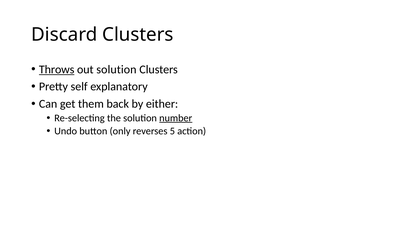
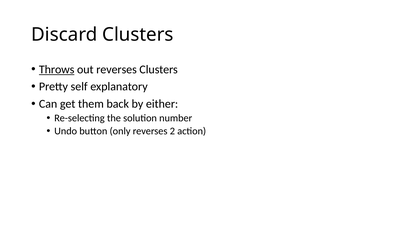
out solution: solution -> reverses
number underline: present -> none
5: 5 -> 2
